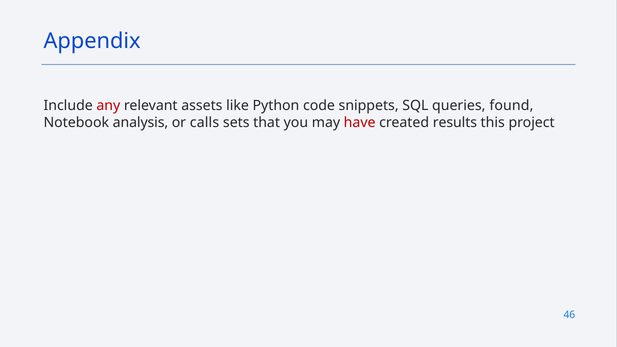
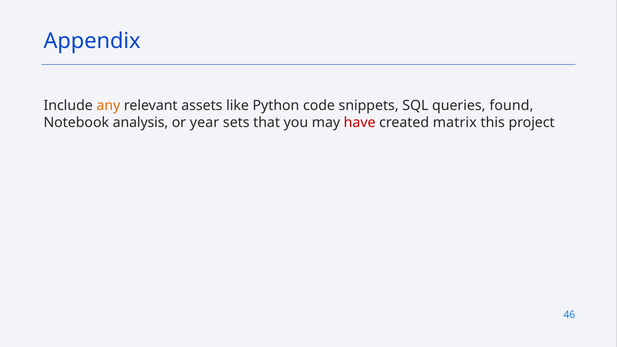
any colour: red -> orange
calls: calls -> year
results: results -> matrix
